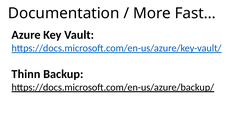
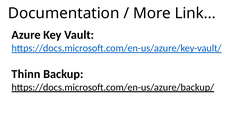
Fast…: Fast… -> Link…
